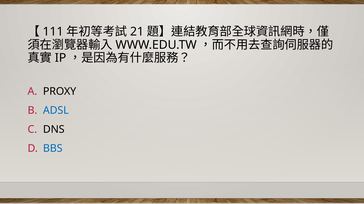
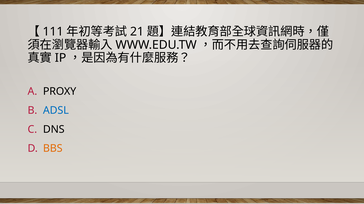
BBS colour: blue -> orange
